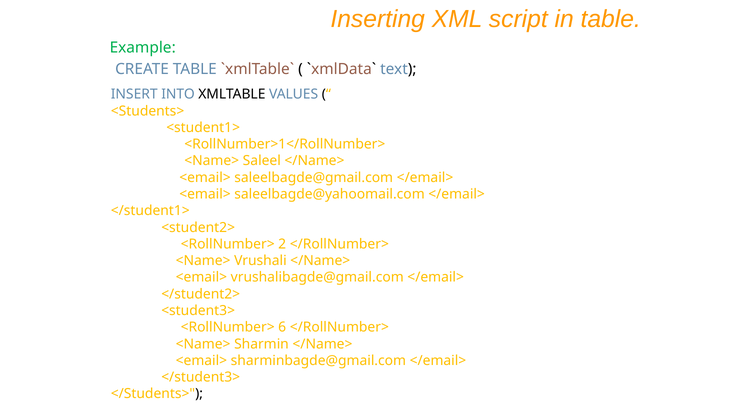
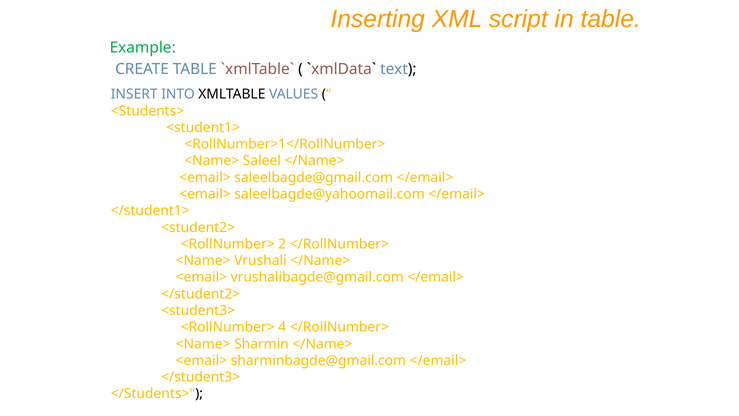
6: 6 -> 4
